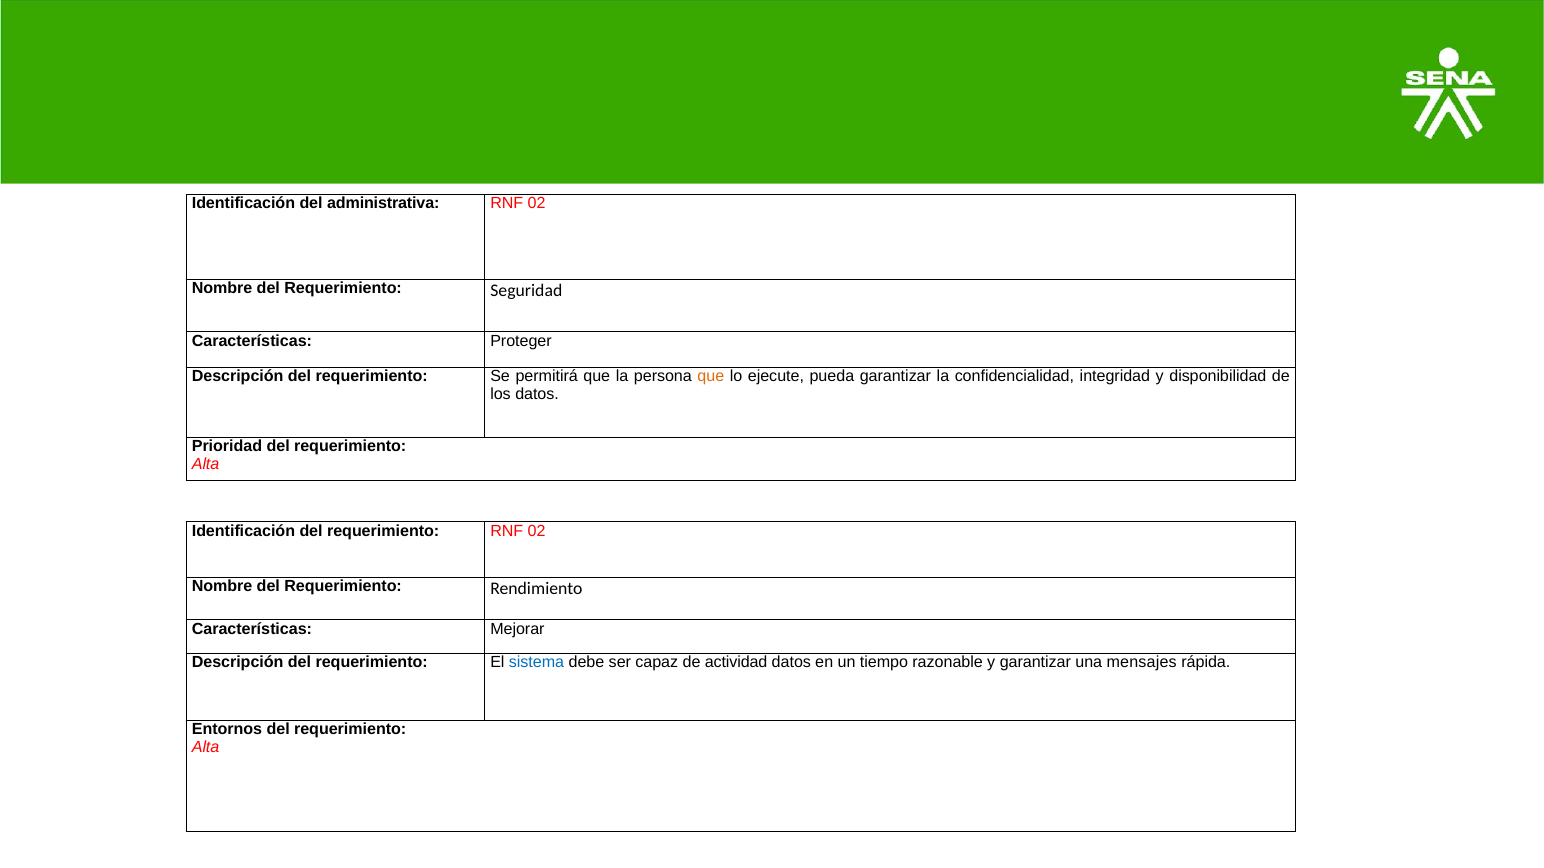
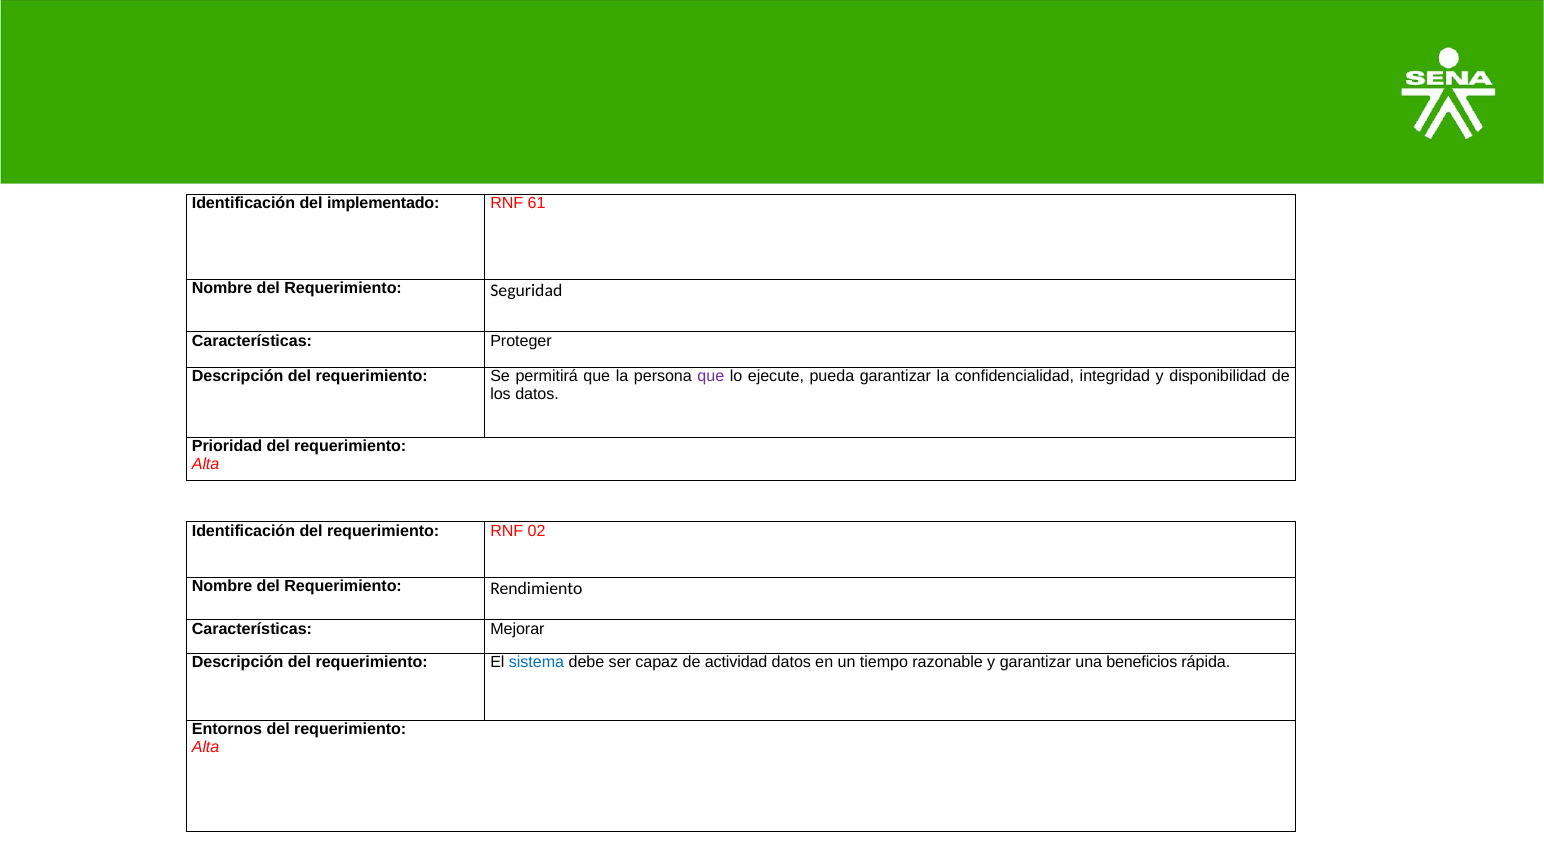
administrativa: administrativa -> implementado
02 at (537, 204): 02 -> 61
que at (711, 376) colour: orange -> purple
mensajes: mensajes -> beneficios
